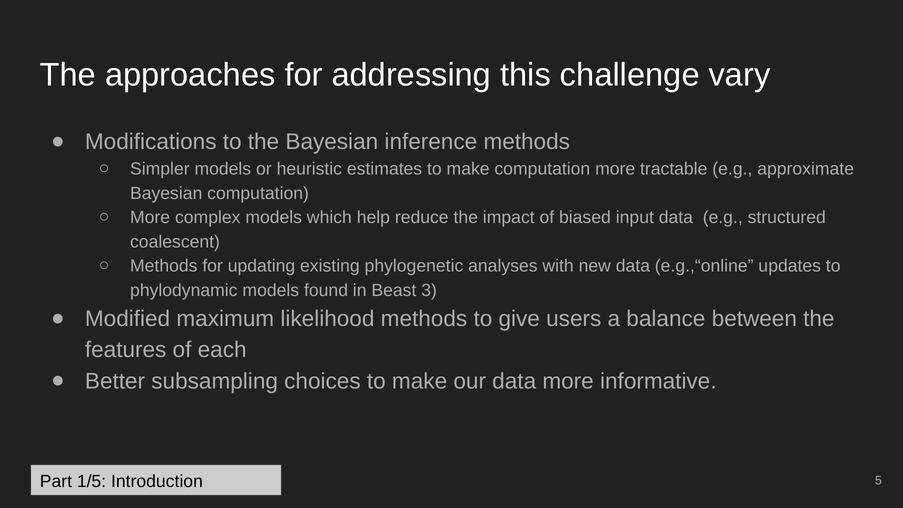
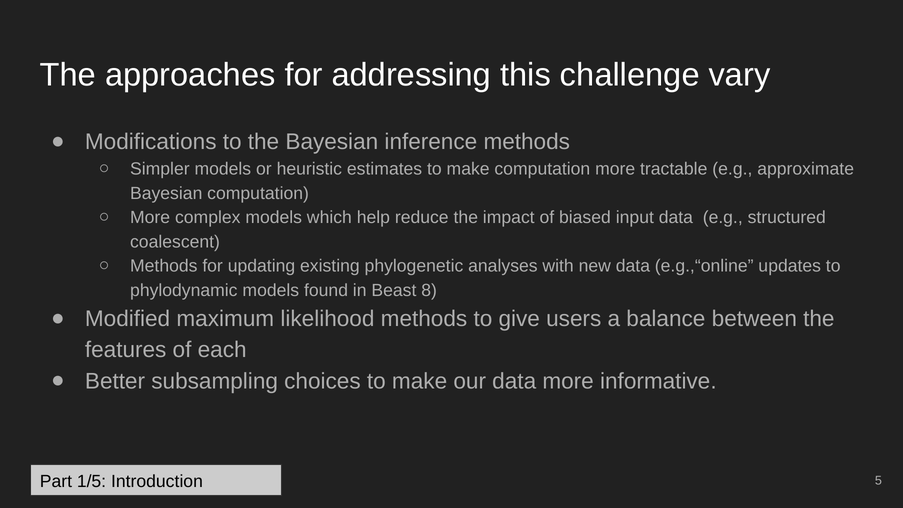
3: 3 -> 8
